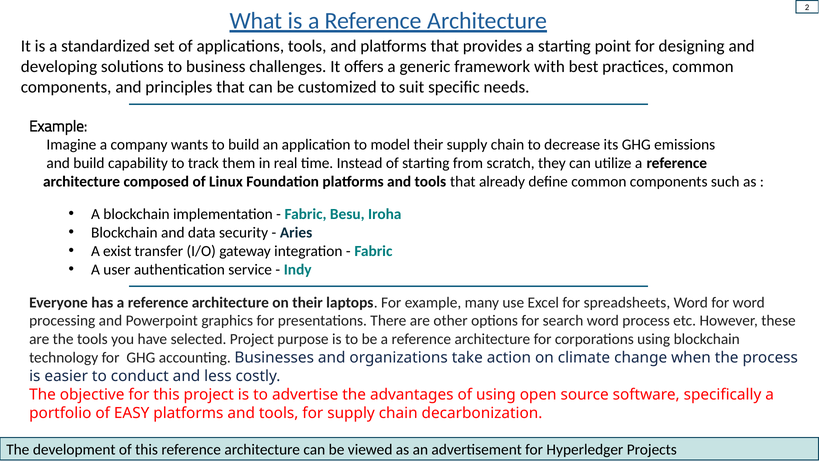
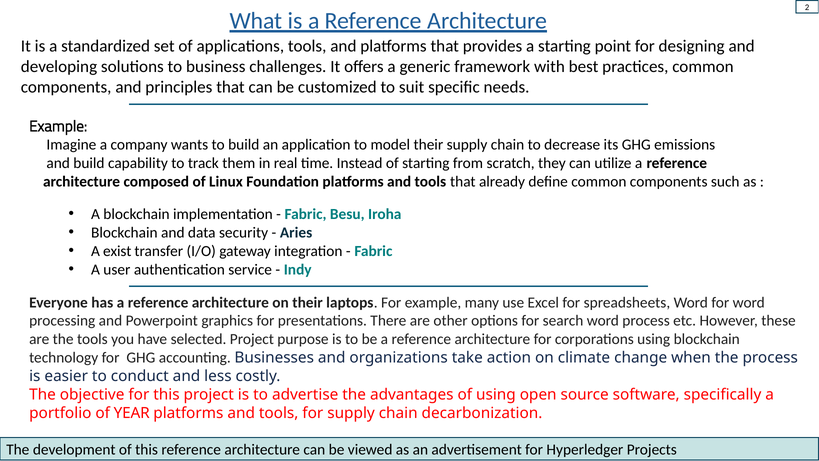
EASY: EASY -> YEAR
